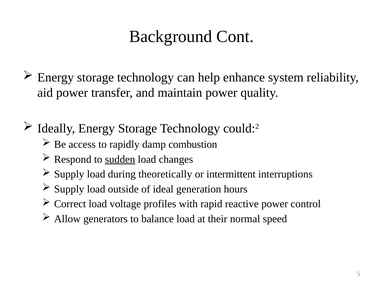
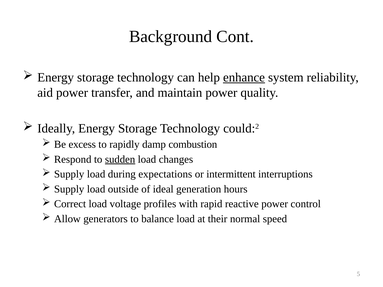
enhance underline: none -> present
access: access -> excess
theoretically: theoretically -> expectations
